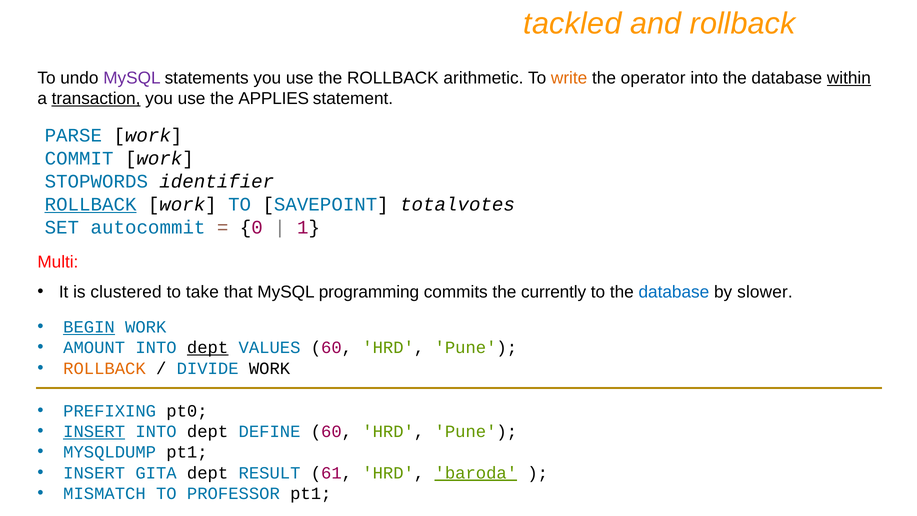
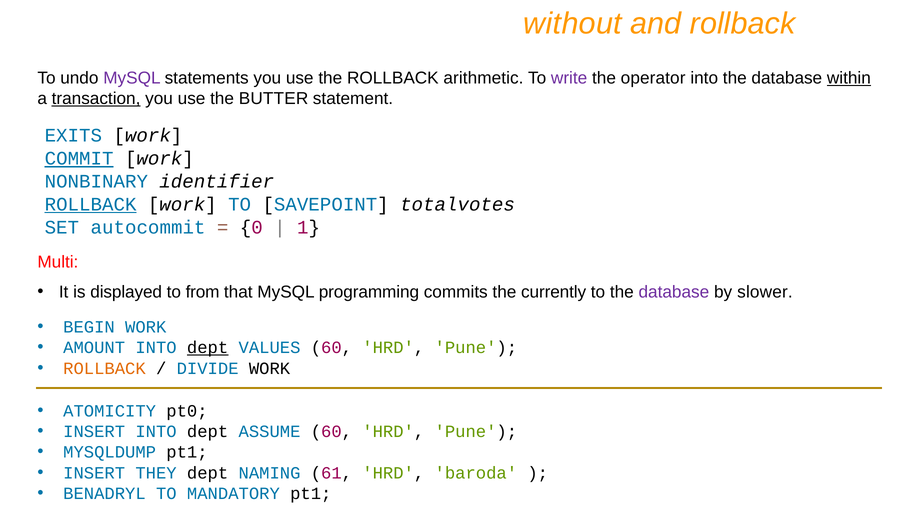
tackled: tackled -> without
write colour: orange -> purple
APPLIES: APPLIES -> BUTTER
PARSE: PARSE -> EXITS
COMMIT underline: none -> present
STOPWORDS: STOPWORDS -> NONBINARY
clustered: clustered -> displayed
take: take -> from
database at (674, 292) colour: blue -> purple
BEGIN underline: present -> none
PREFIXING: PREFIXING -> ATOMICITY
INSERT at (94, 431) underline: present -> none
DEFINE: DEFINE -> ASSUME
GITA: GITA -> THEY
RESULT: RESULT -> NAMING
baroda underline: present -> none
MISMATCH: MISMATCH -> BENADRYL
PROFESSOR: PROFESSOR -> MANDATORY
